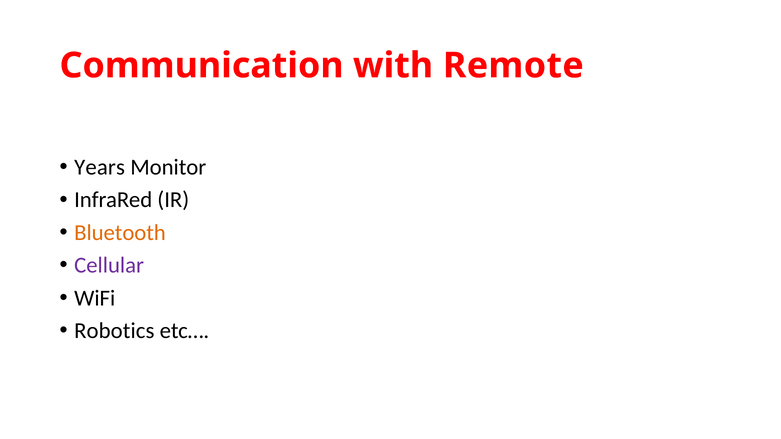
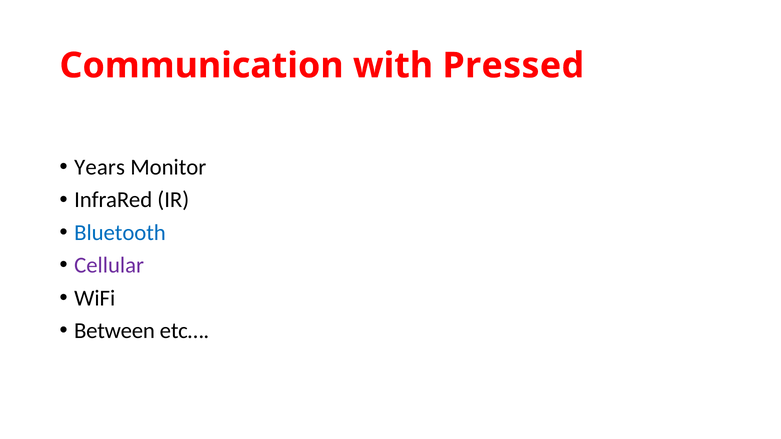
Remote: Remote -> Pressed
Bluetooth colour: orange -> blue
Robotics: Robotics -> Between
